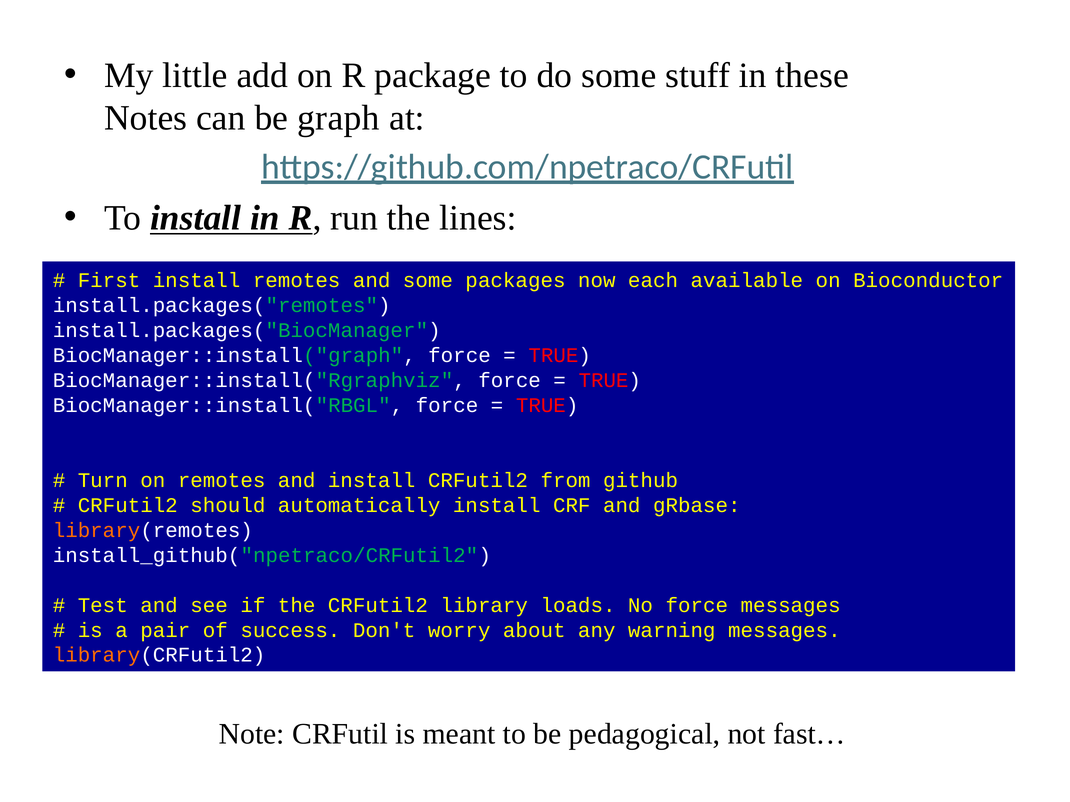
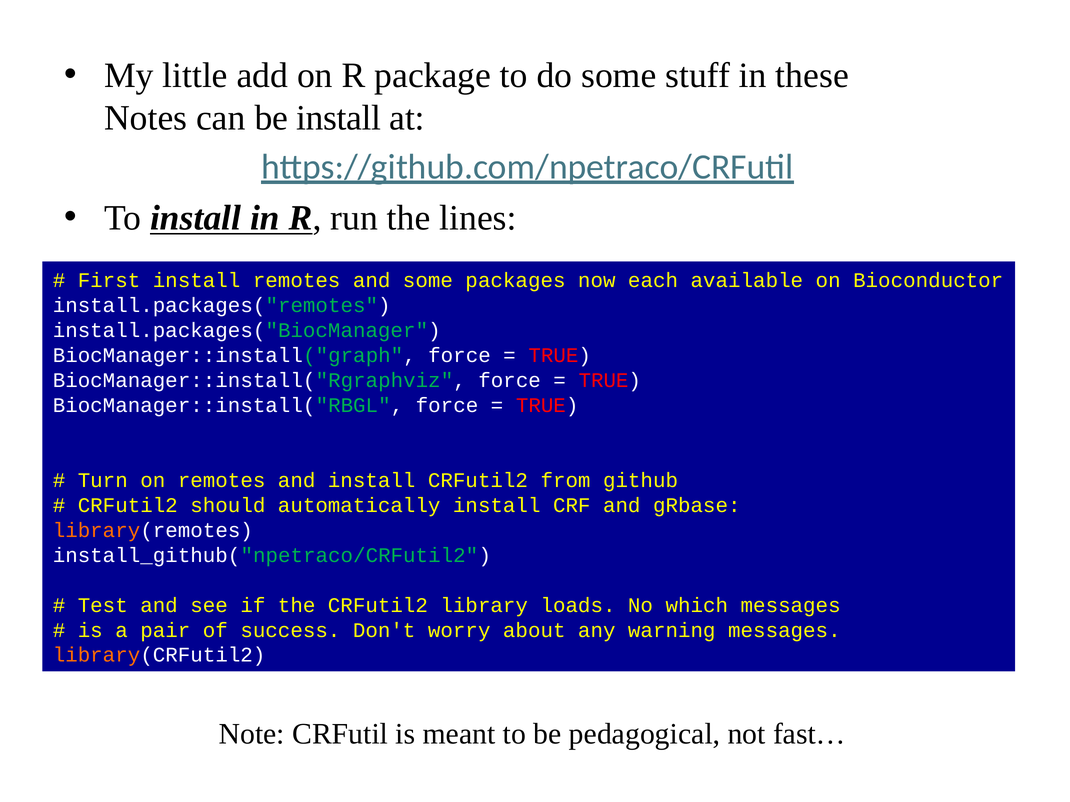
be graph: graph -> install
No force: force -> which
